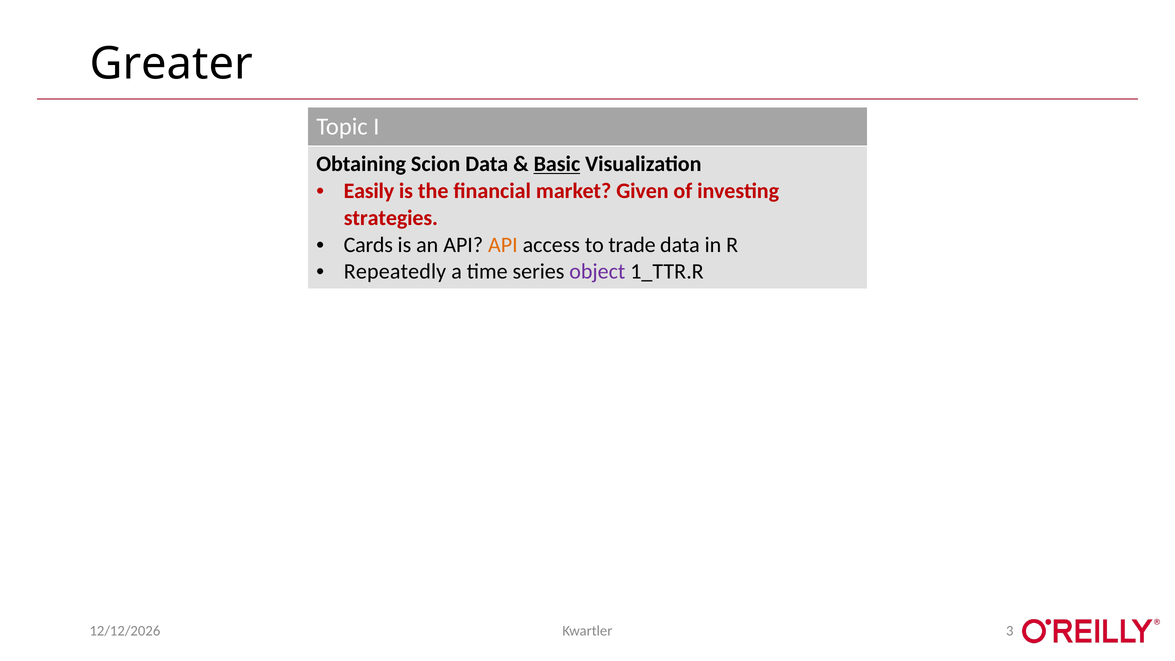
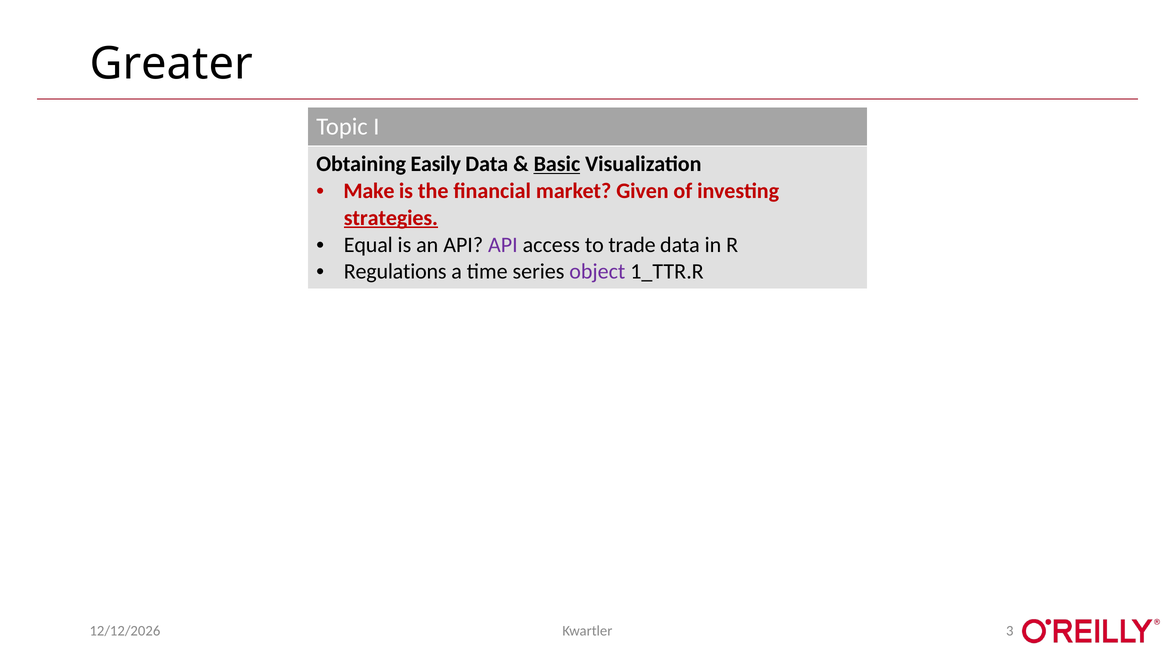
Scion: Scion -> Easily
Easily: Easily -> Make
strategies underline: none -> present
Cards: Cards -> Equal
API at (503, 245) colour: orange -> purple
Repeatedly: Repeatedly -> Regulations
